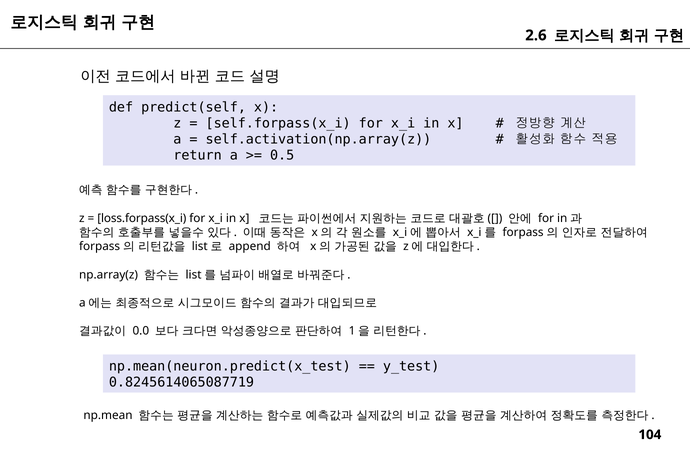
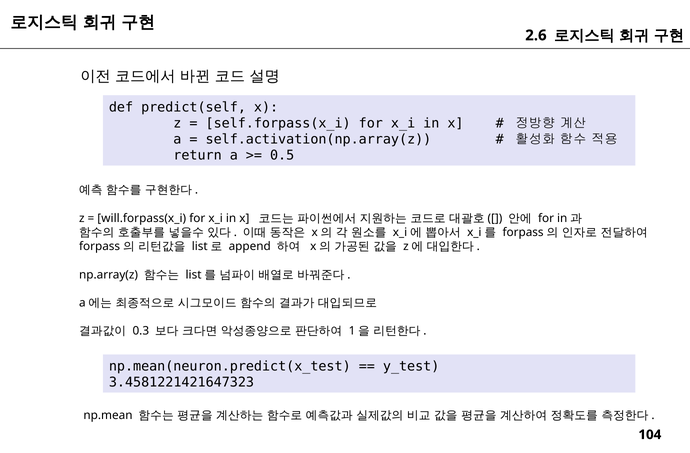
loss.forpass(x_i: loss.forpass(x_i -> will.forpass(x_i
0.0: 0.0 -> 0.3
0.8245614065087719: 0.8245614065087719 -> 3.4581221421647323
